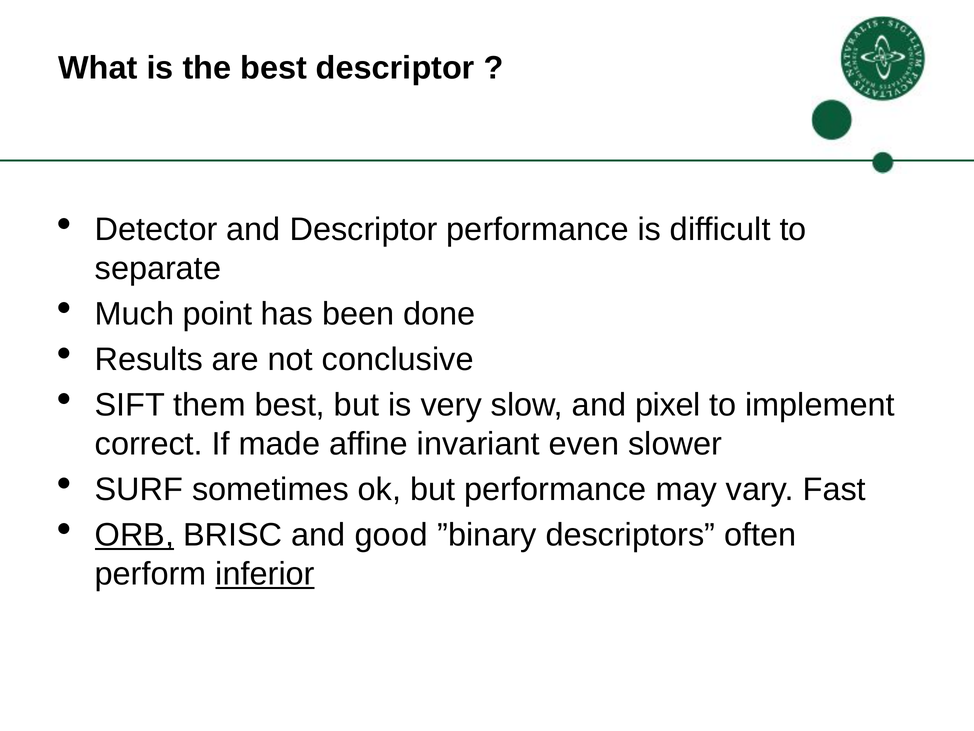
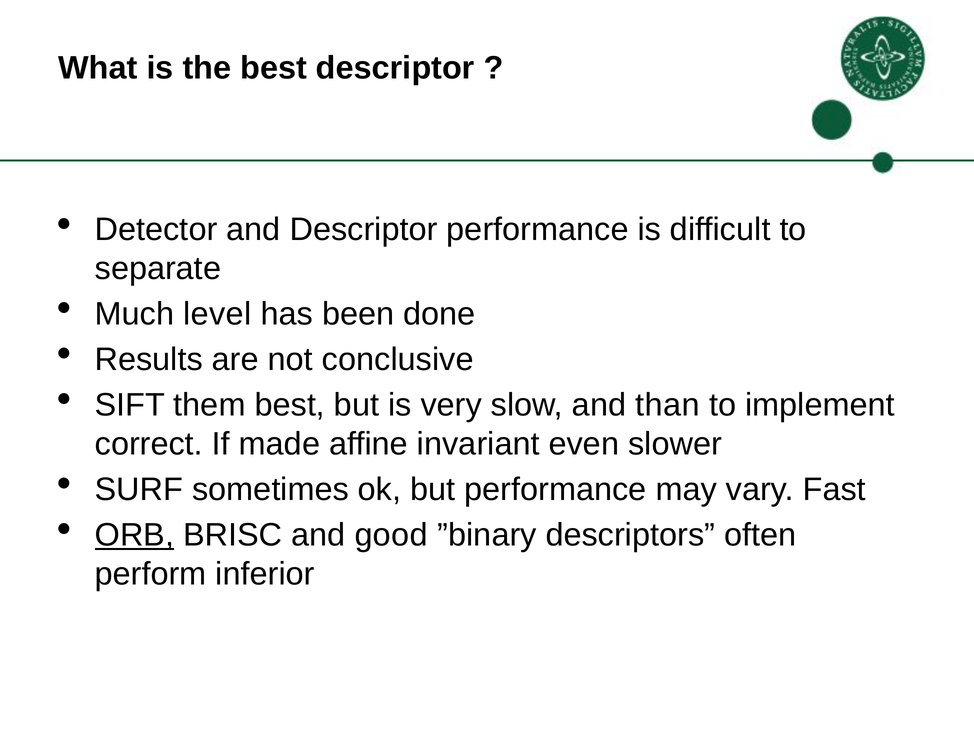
point: point -> level
pixel: pixel -> than
inferior underline: present -> none
